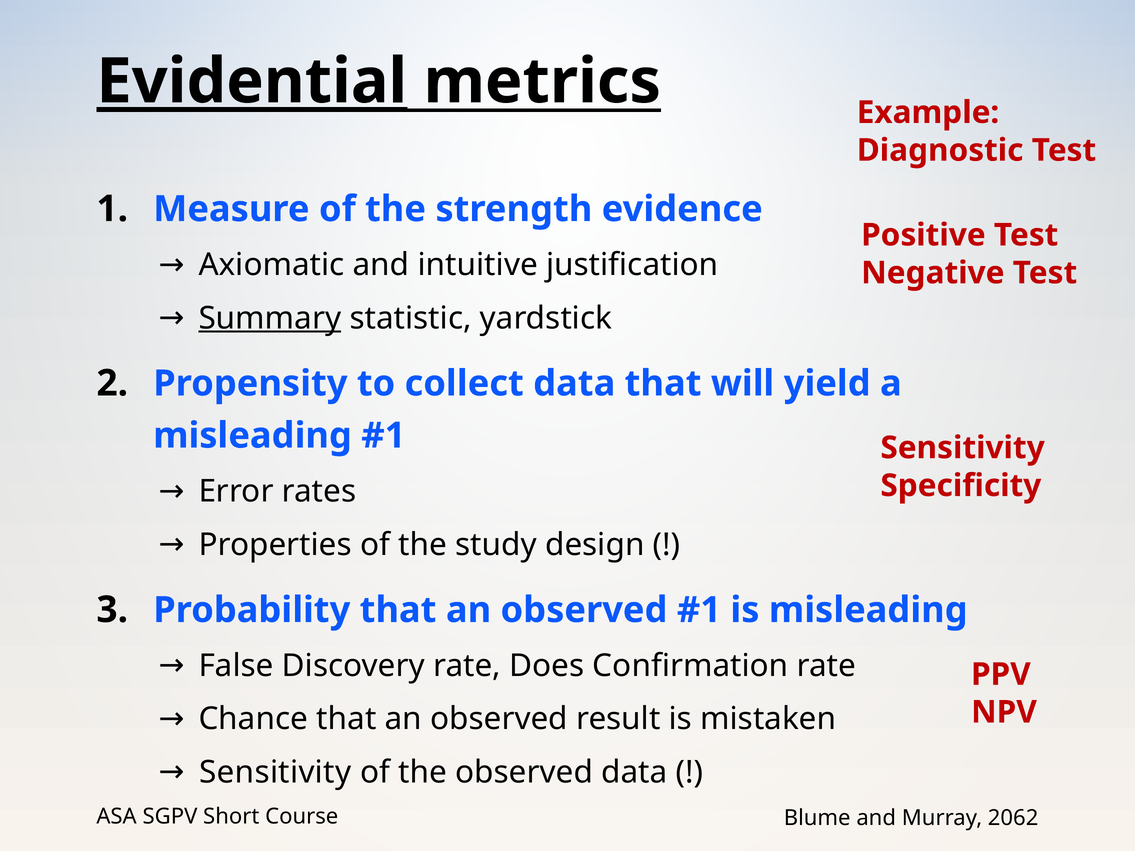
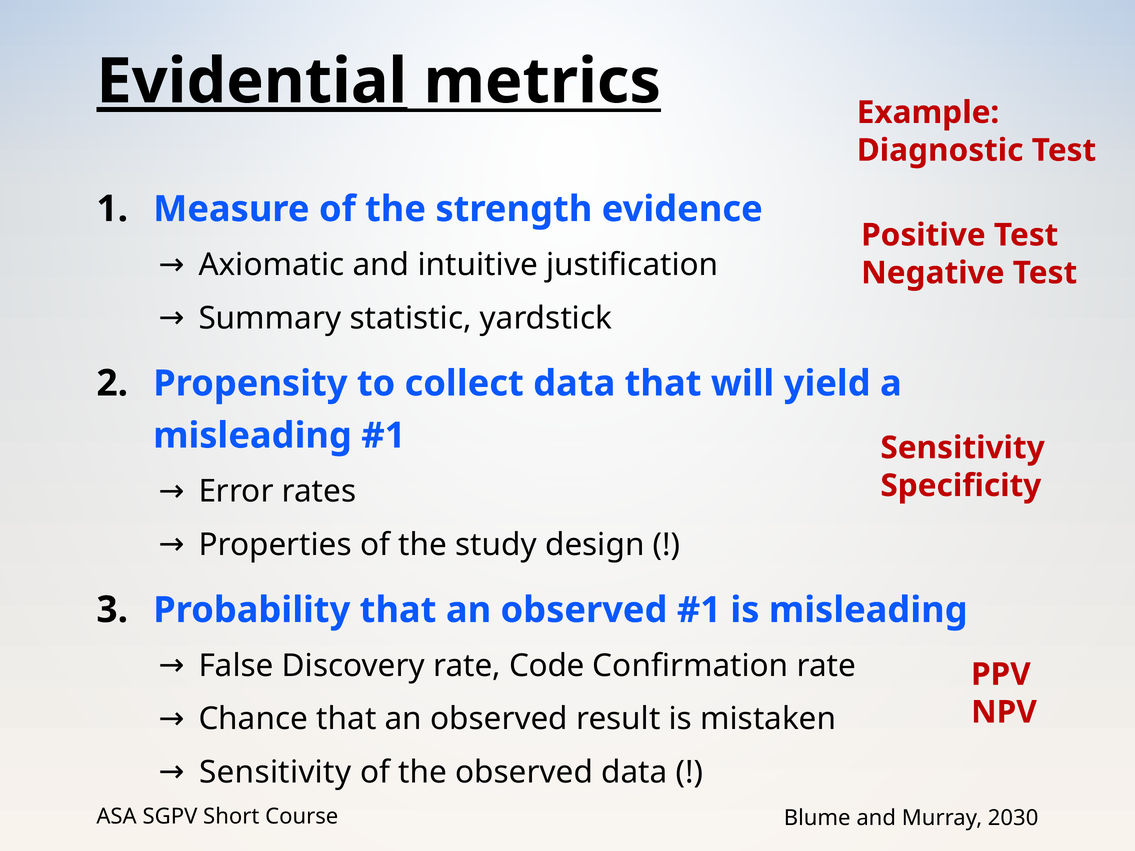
Summary underline: present -> none
Does: Does -> Code
2062: 2062 -> 2030
